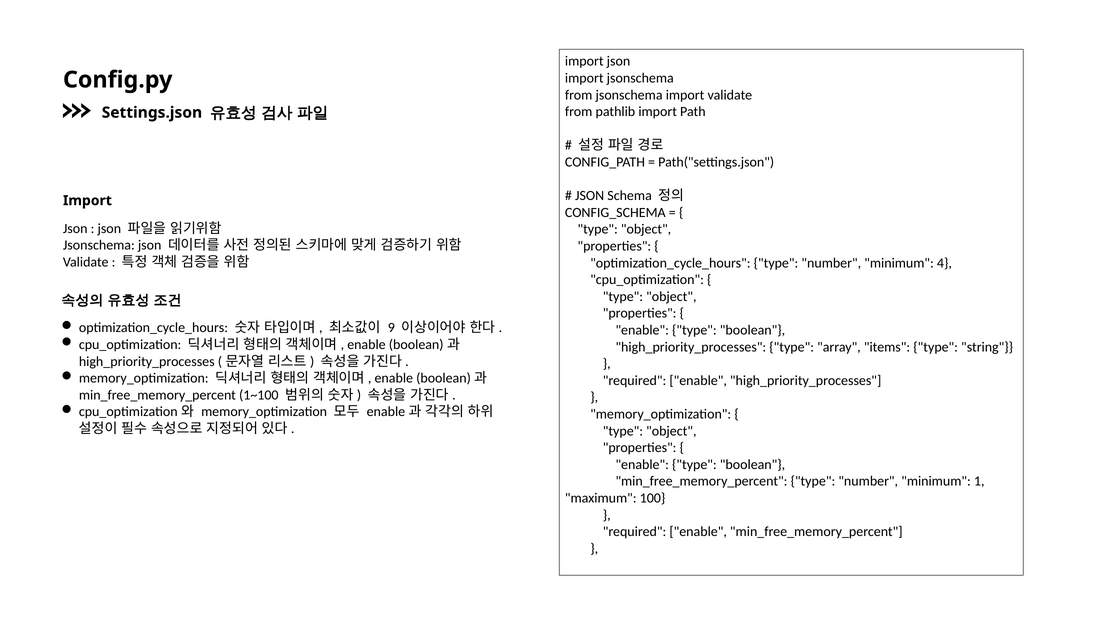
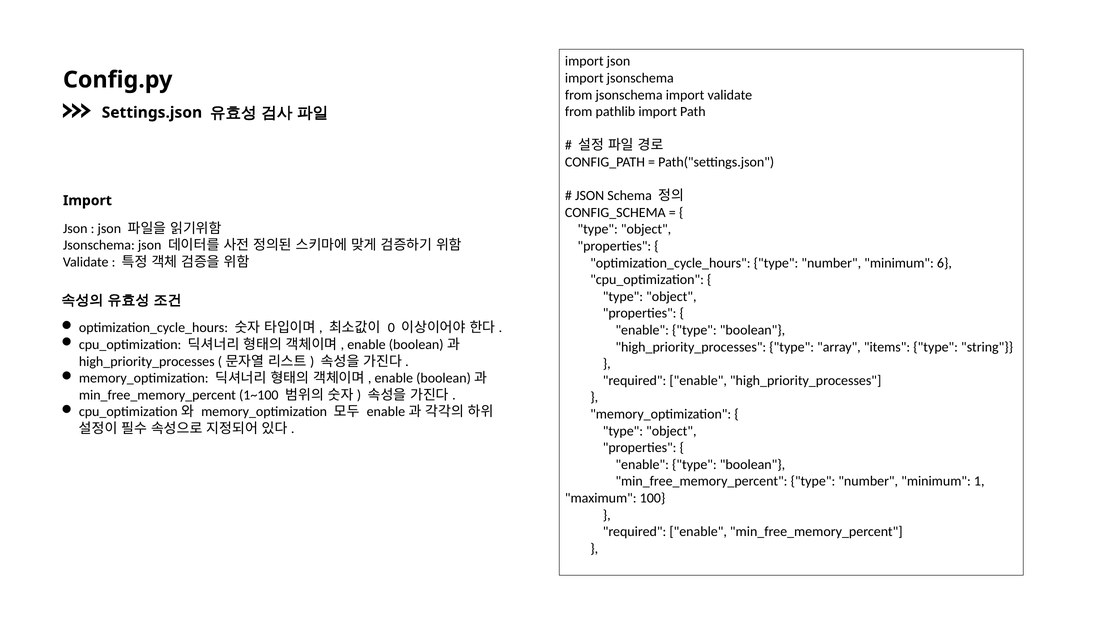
4: 4 -> 6
9: 9 -> 0
